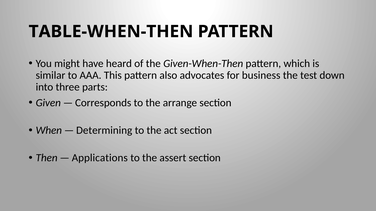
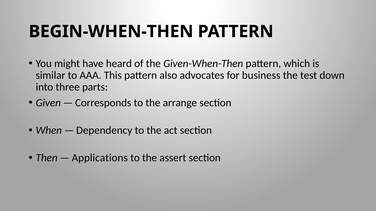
TABLE-WHEN-THEN: TABLE-WHEN-THEN -> BEGIN-WHEN-THEN
Determining: Determining -> Dependency
